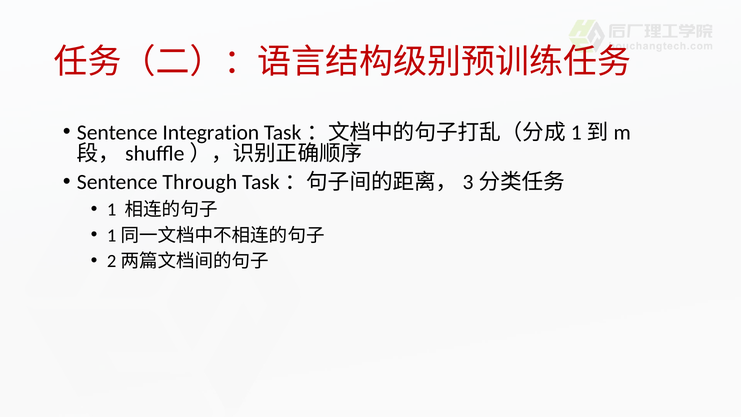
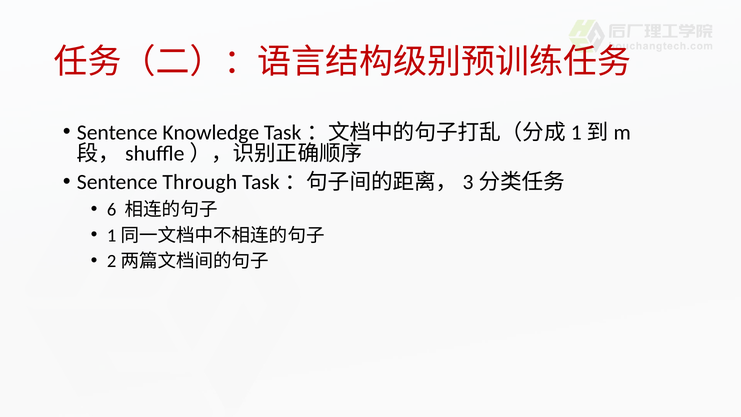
Integration: Integration -> Knowledge
1: 1 -> 6
